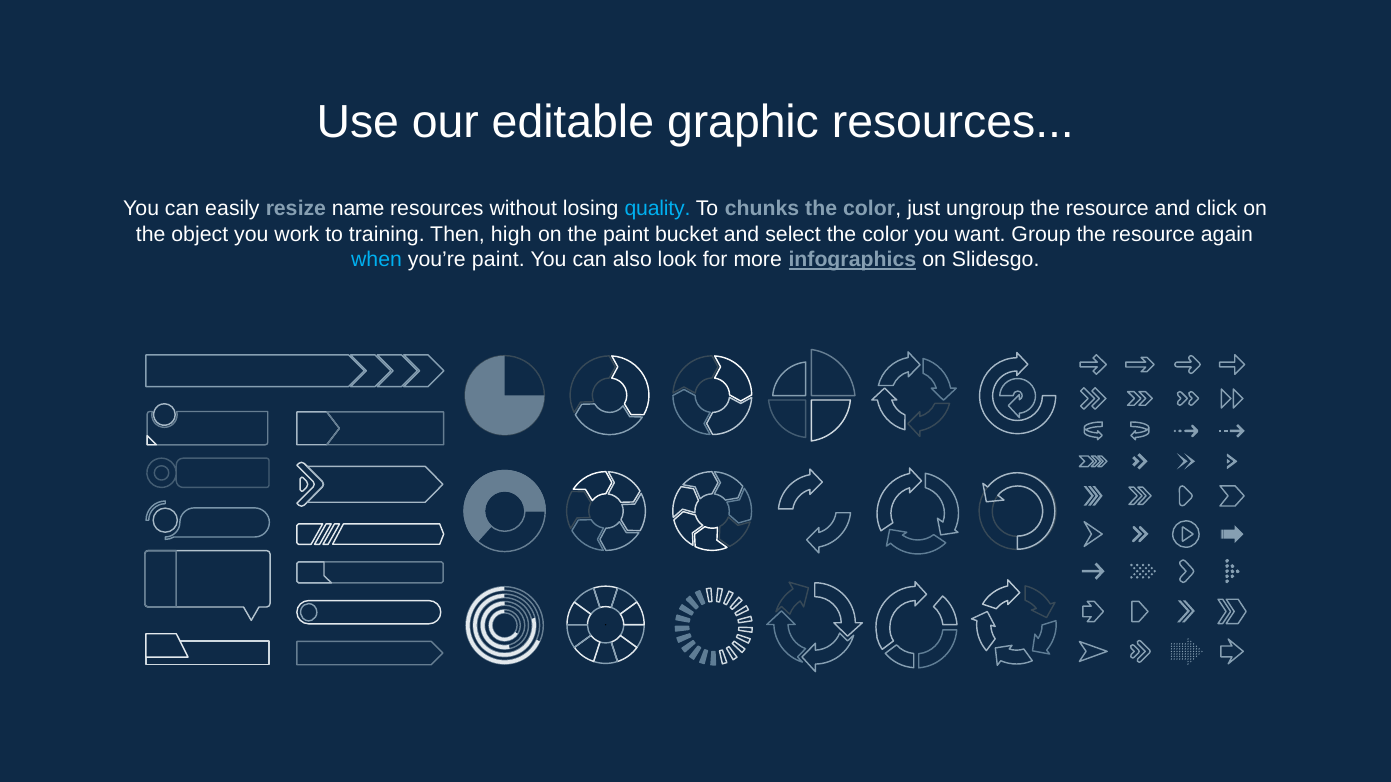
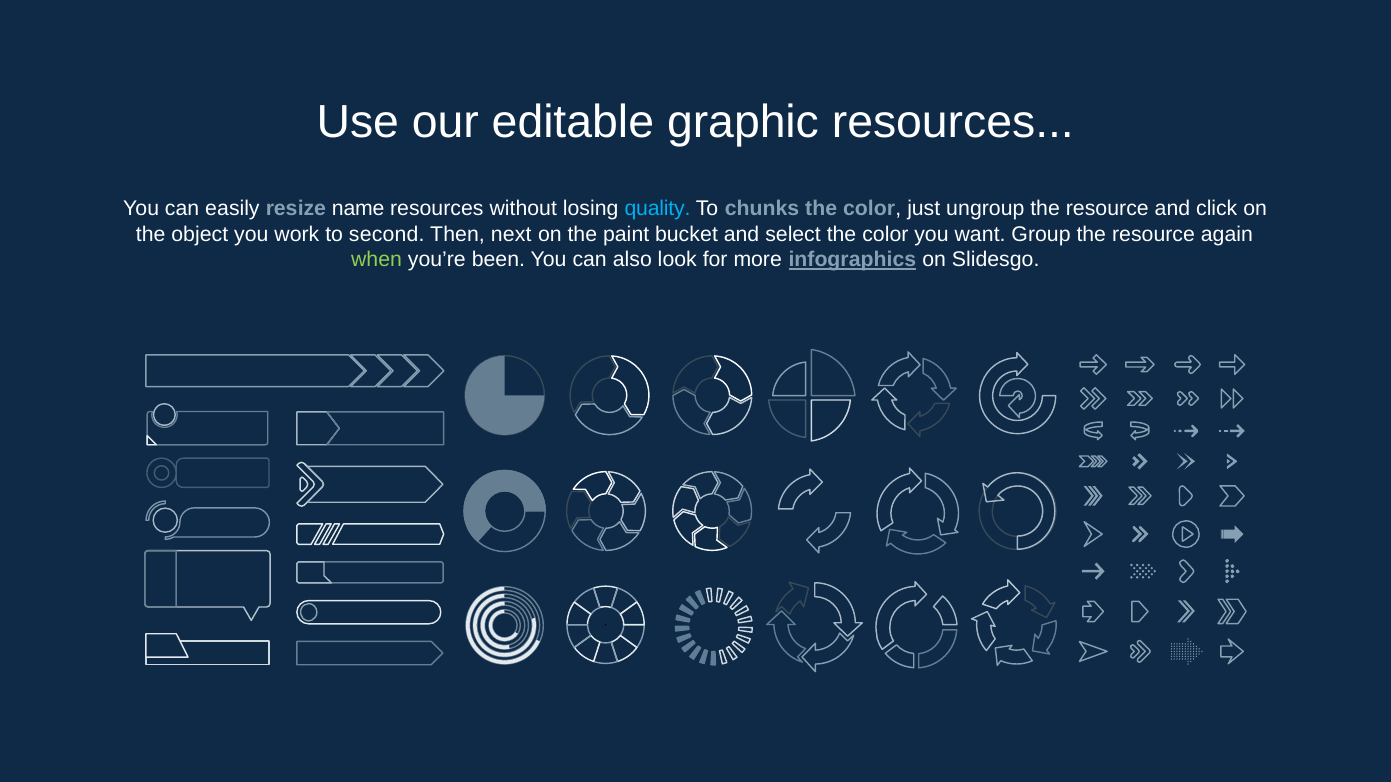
training: training -> second
high: high -> next
when colour: light blue -> light green
you’re paint: paint -> been
